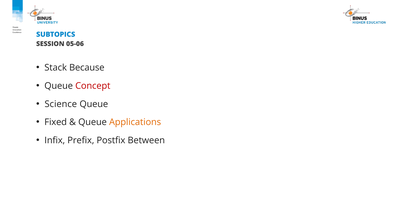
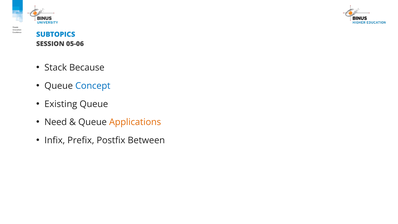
Concept colour: red -> blue
Science: Science -> Existing
Fixed: Fixed -> Need
